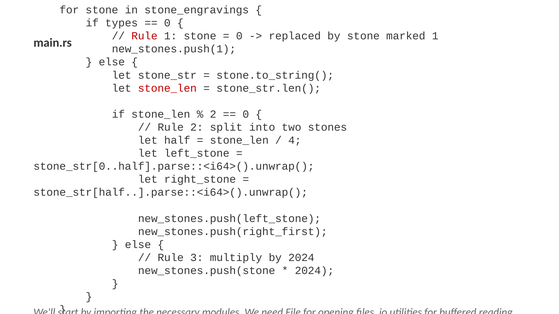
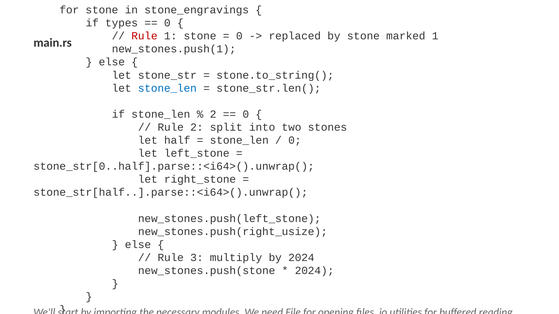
stone_len at (167, 88) colour: red -> blue
4 at (295, 140): 4 -> 0
new_stones.push(right_first: new_stones.push(right_first -> new_stones.push(right_usize
